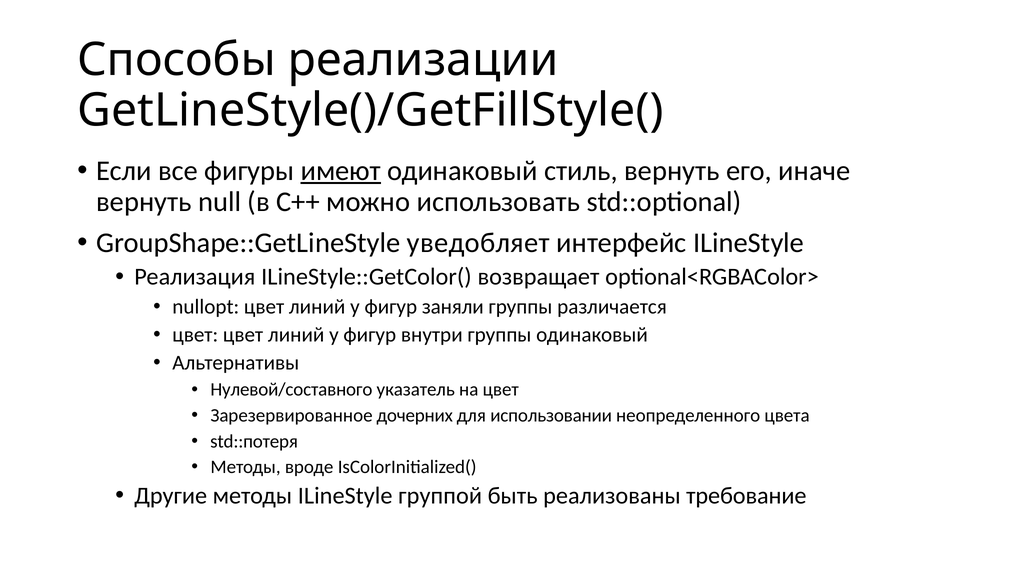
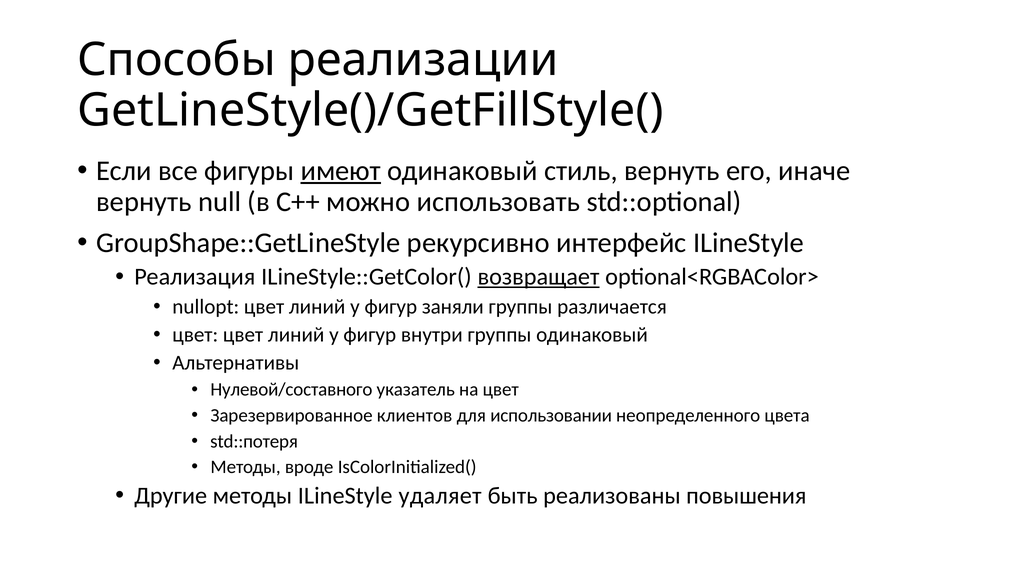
уведобляет: уведобляет -> рекурсивно
возвращает underline: none -> present
дочерних: дочерних -> клиентов
группой: группой -> удаляет
требование: требование -> повышения
